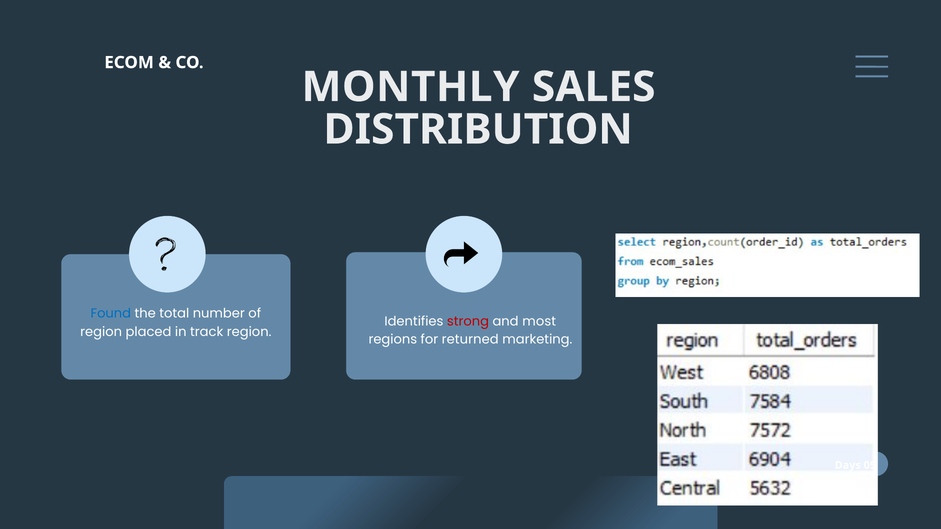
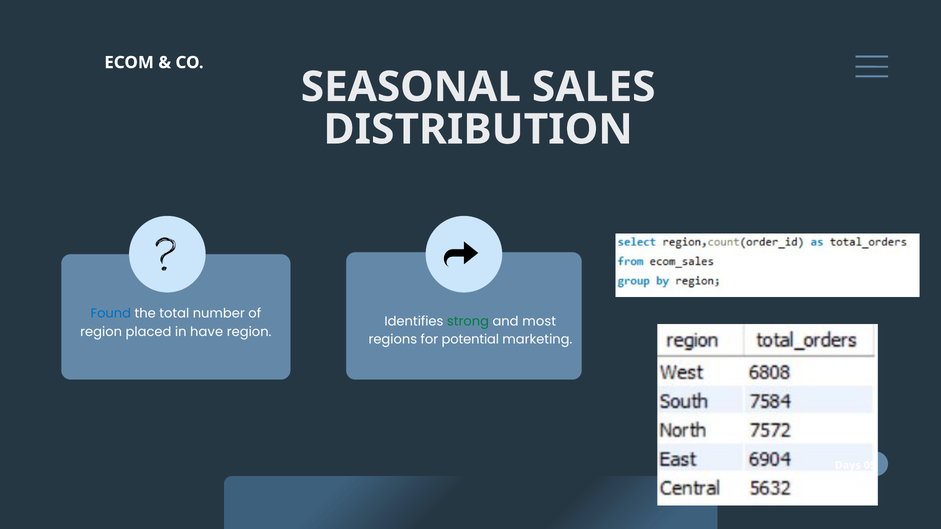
MONTHLY: MONTHLY -> SEASONAL
strong colour: red -> green
track: track -> have
returned: returned -> potential
